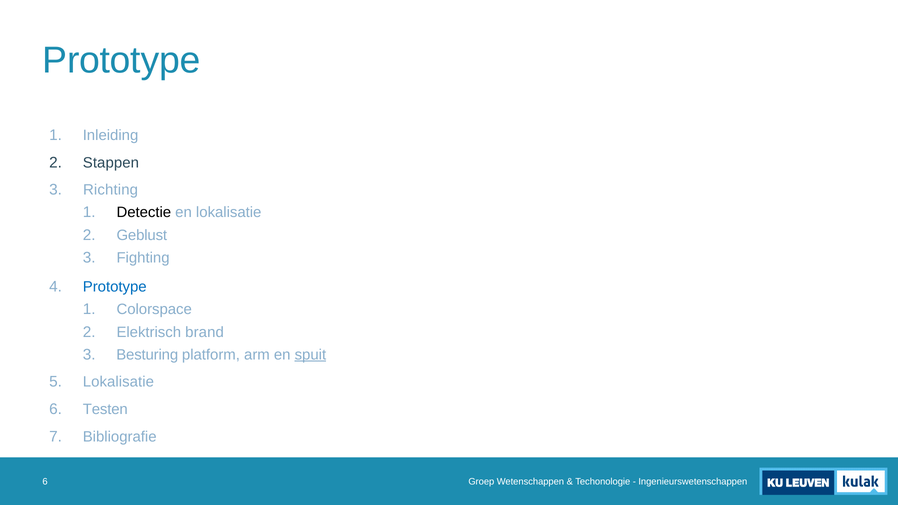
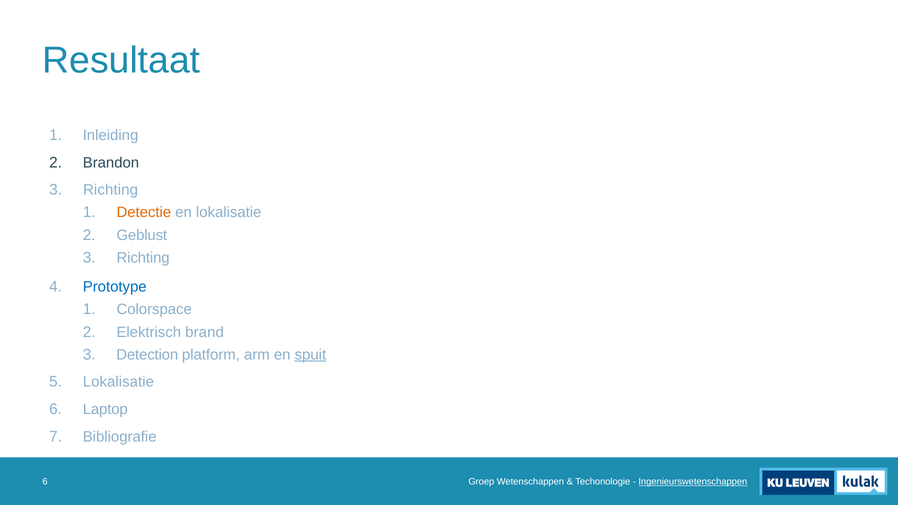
Prototype at (121, 60): Prototype -> Resultaat
Stappen: Stappen -> Brandon
Detectie colour: black -> orange
Fighting at (143, 258): Fighting -> Richting
Besturing: Besturing -> Detection
Testen: Testen -> Laptop
Ingenieurswetenschappen underline: none -> present
